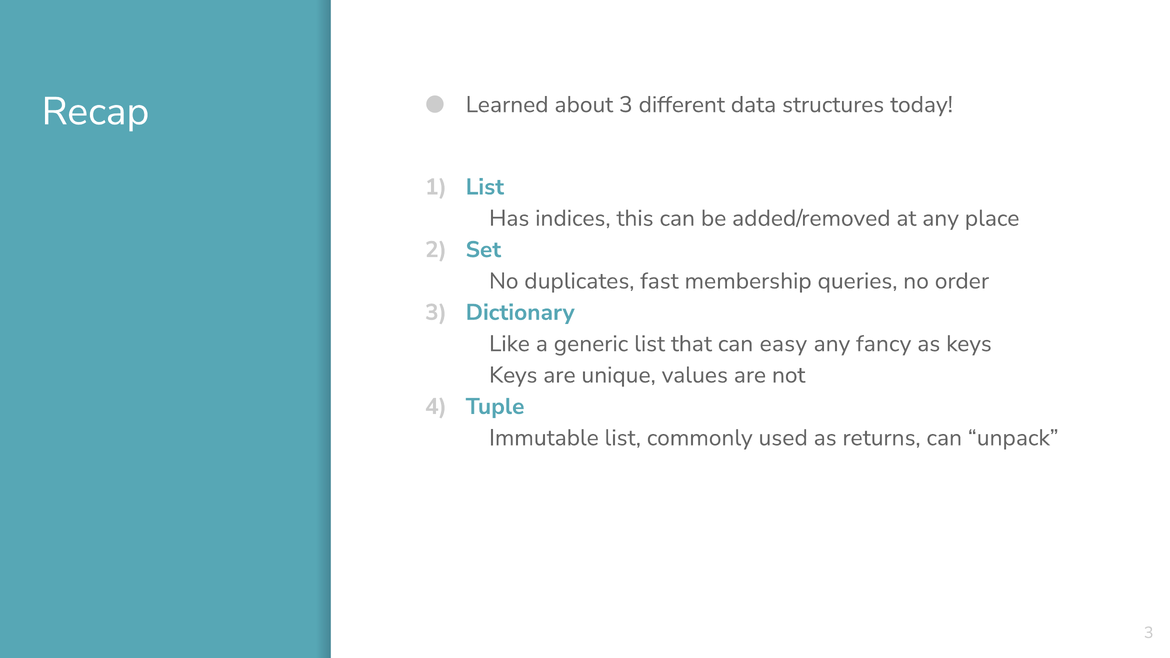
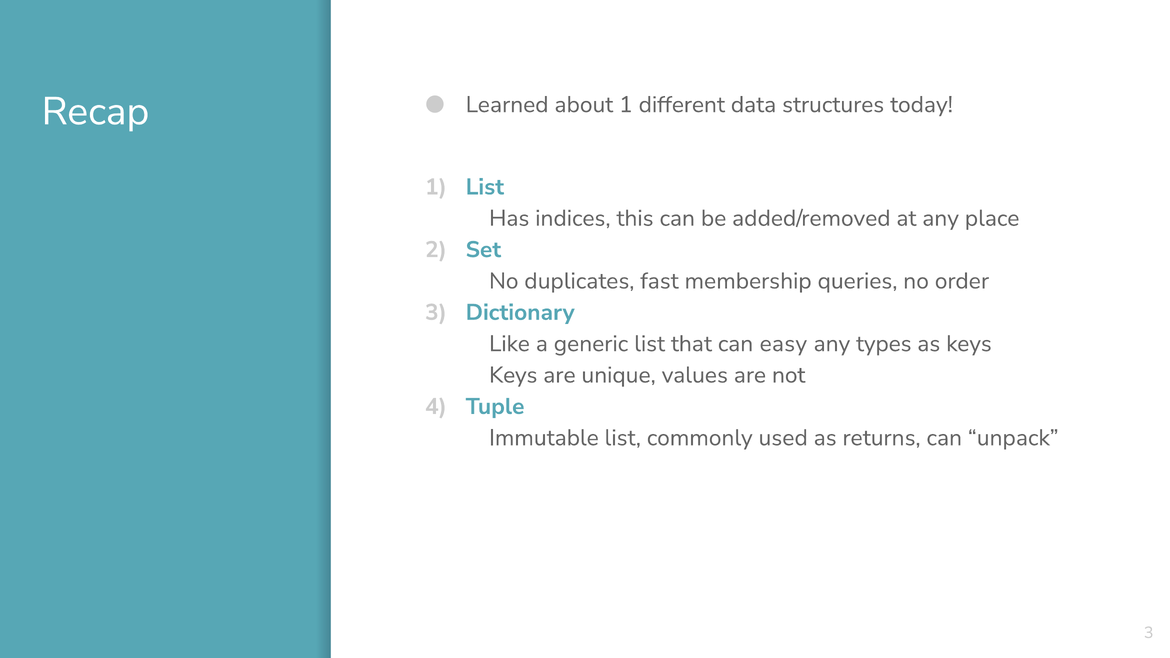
about 3: 3 -> 1
fancy: fancy -> types
